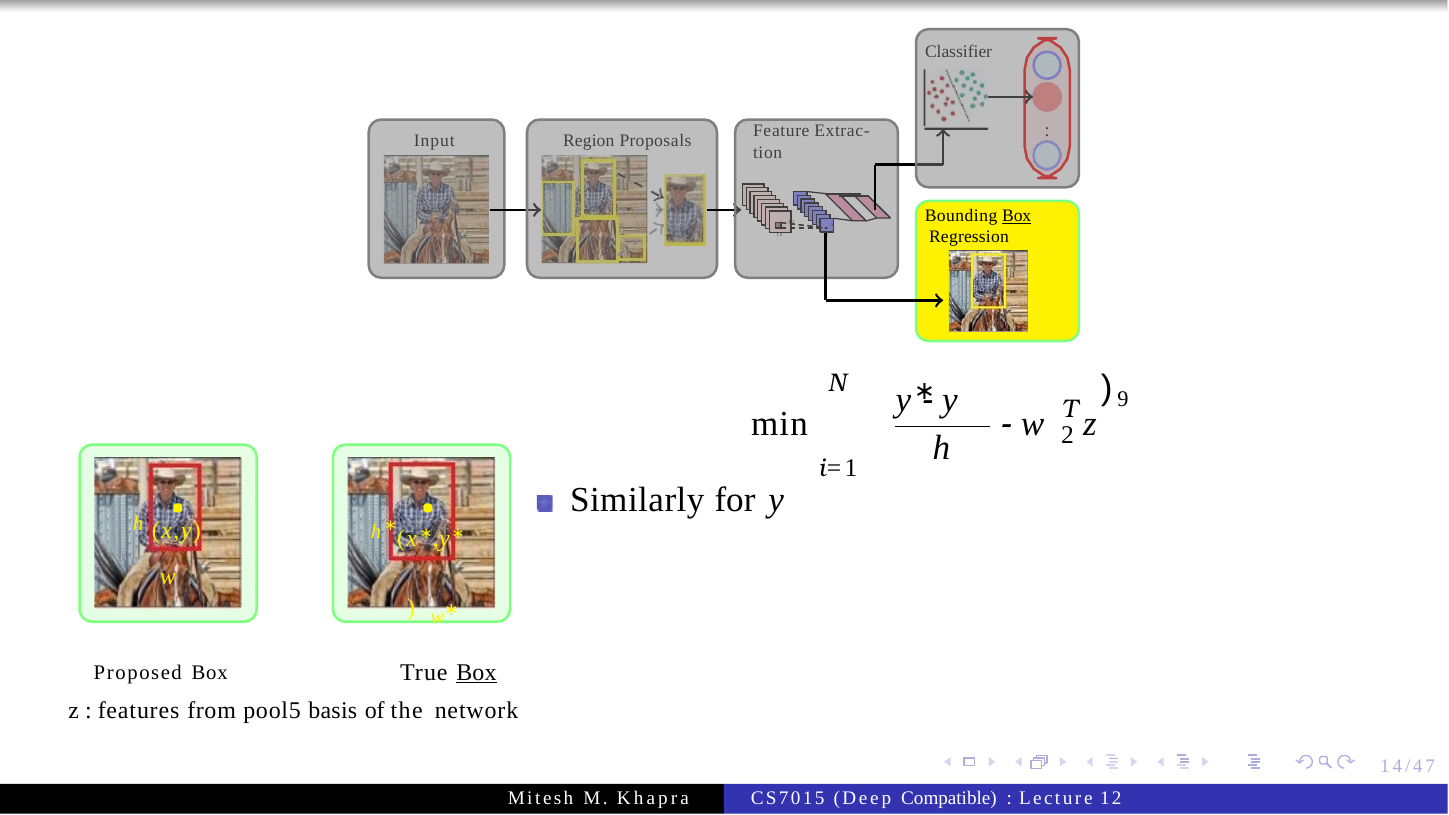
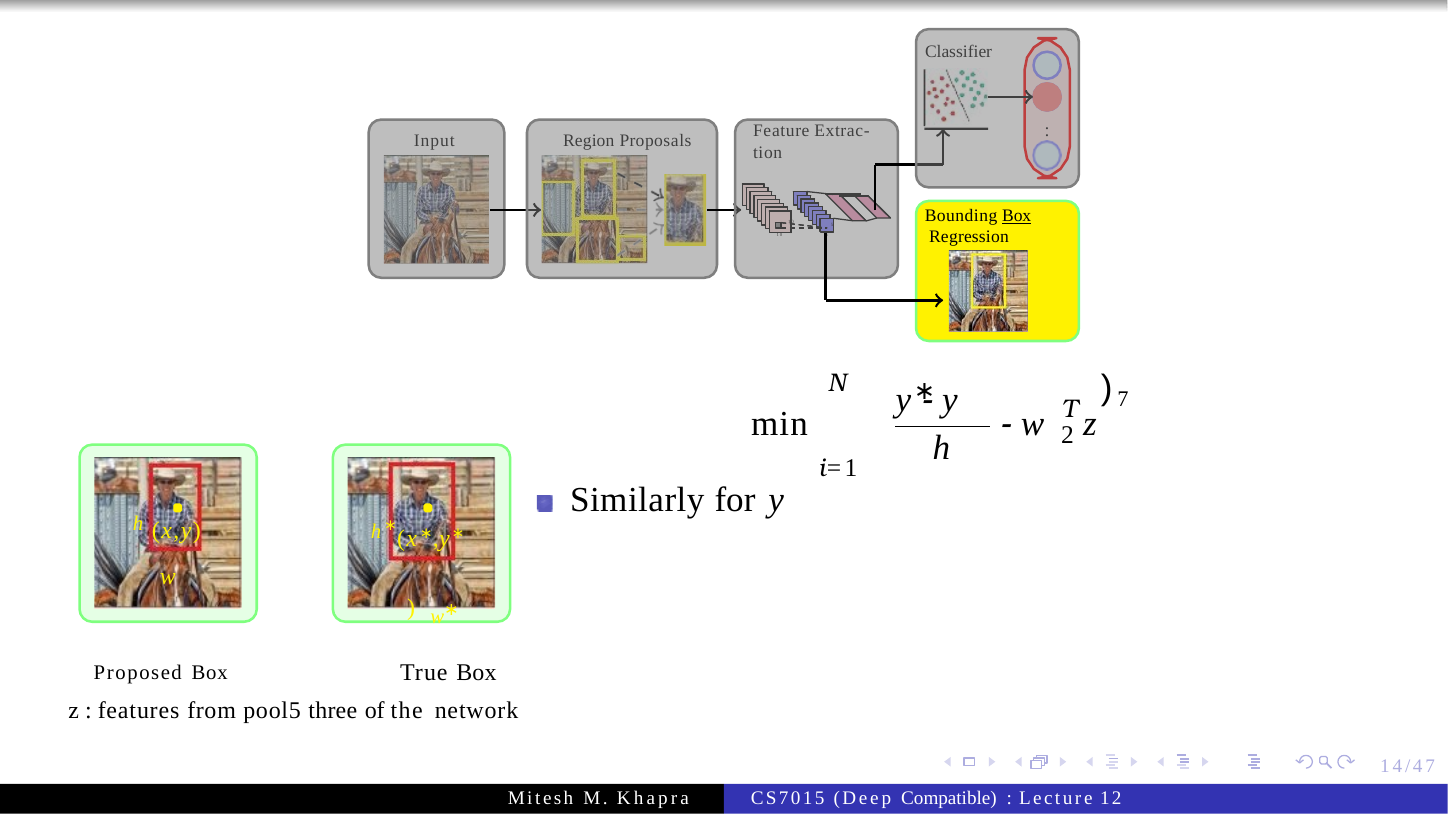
9: 9 -> 7
Box at (476, 673) underline: present -> none
basis: basis -> three
